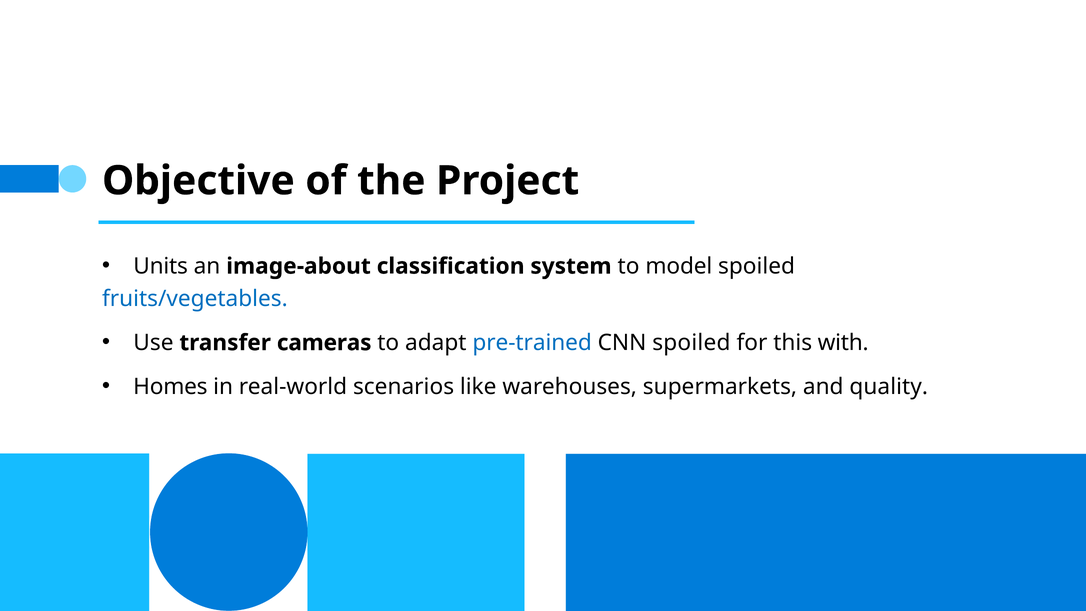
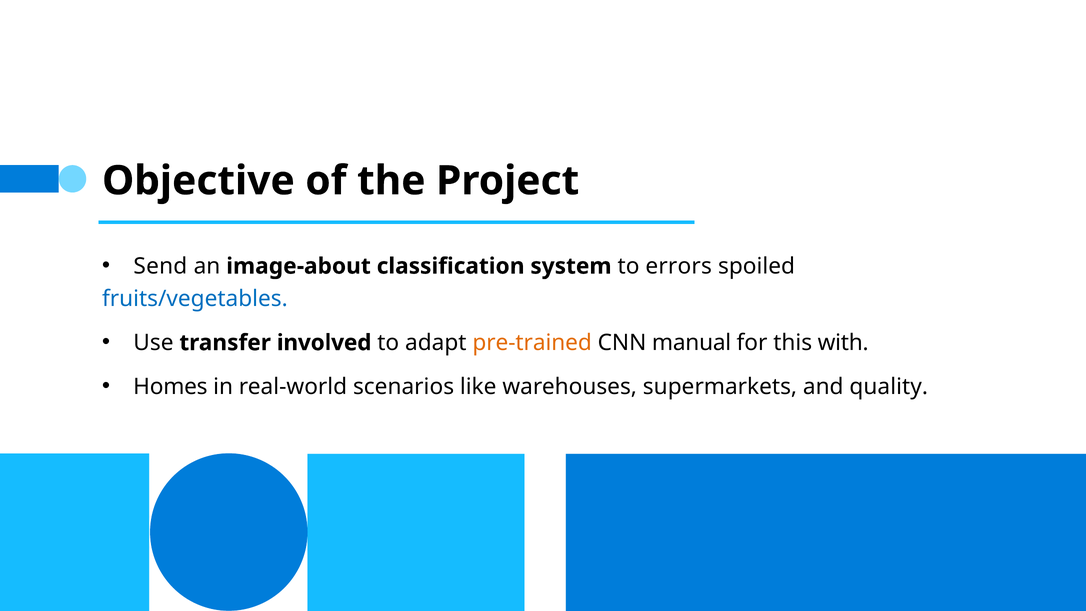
Units: Units -> Send
model: model -> errors
cameras: cameras -> involved
pre-trained colour: blue -> orange
CNN spoiled: spoiled -> manual
